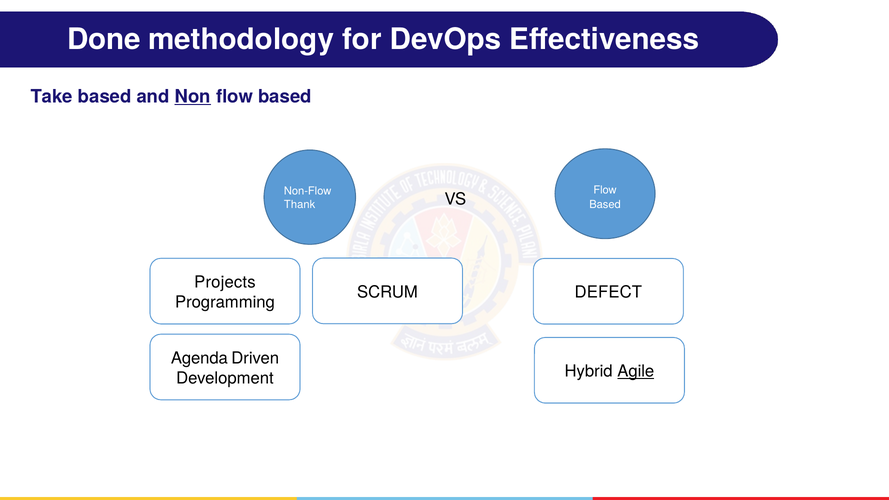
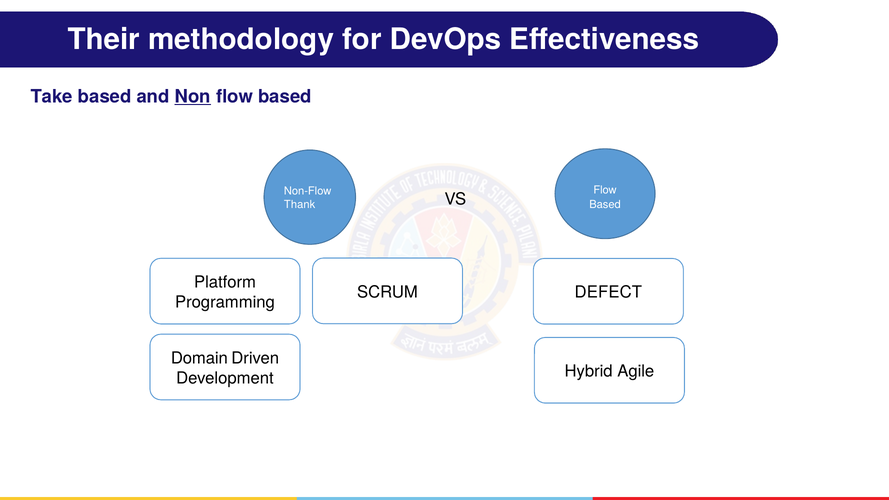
Done: Done -> Their
Projects: Projects -> Platform
Agenda: Agenda -> Domain
Agile underline: present -> none
